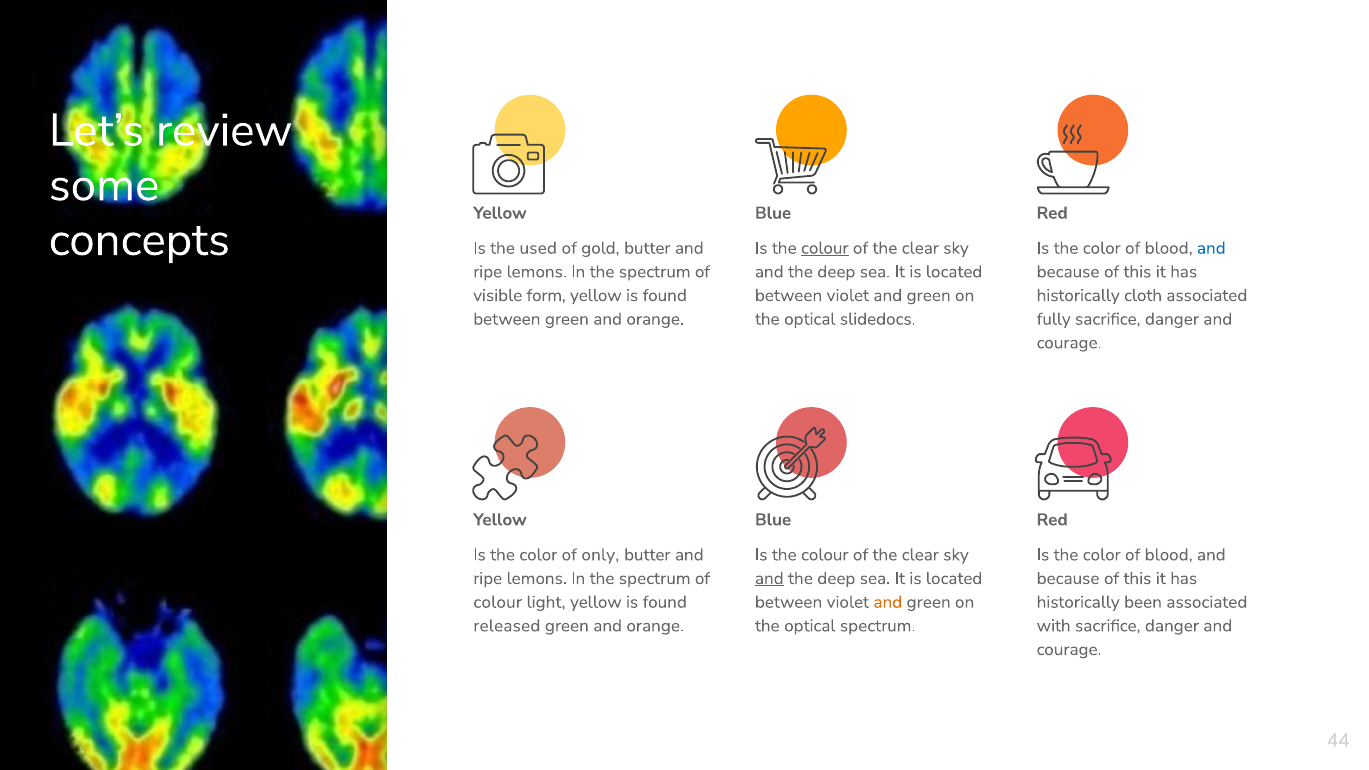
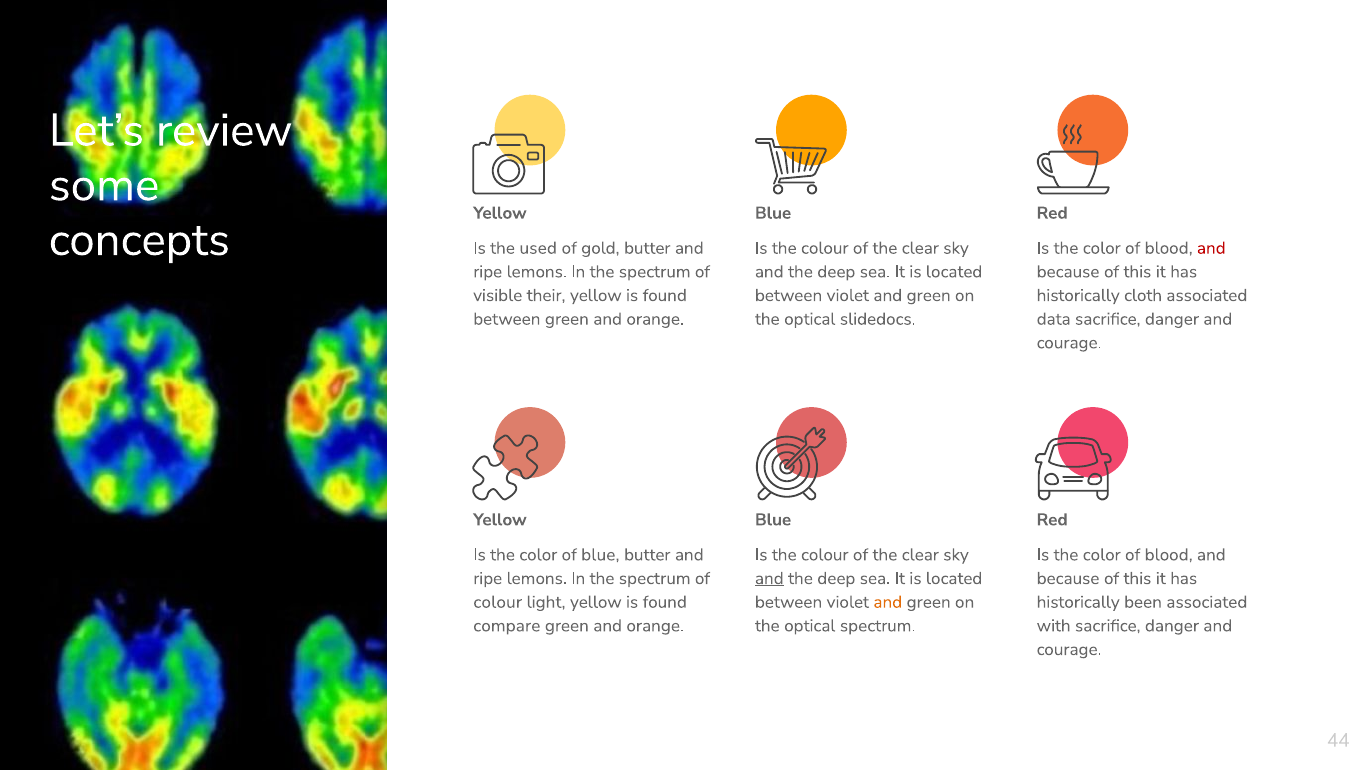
colour at (825, 248) underline: present -> none
and at (1211, 248) colour: blue -> red
form: form -> their
fully: fully -> data
of only: only -> blue
released: released -> compare
